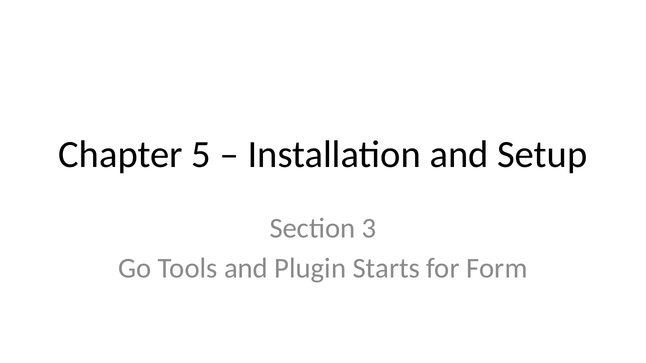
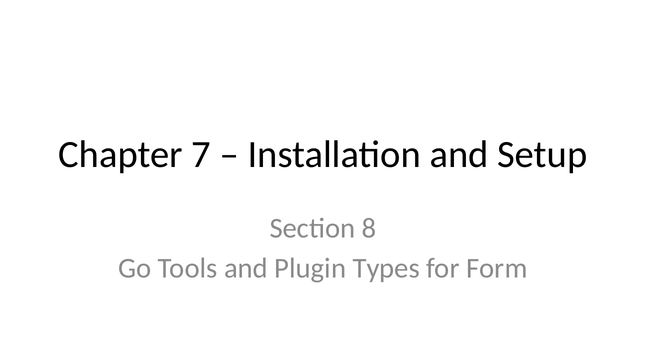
5: 5 -> 7
3: 3 -> 8
Starts: Starts -> Types
